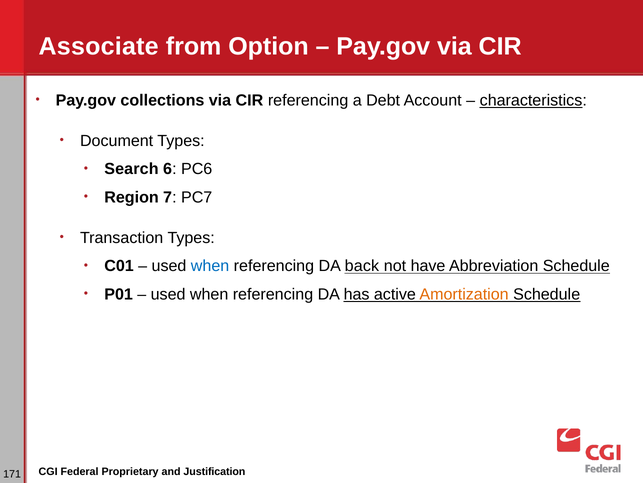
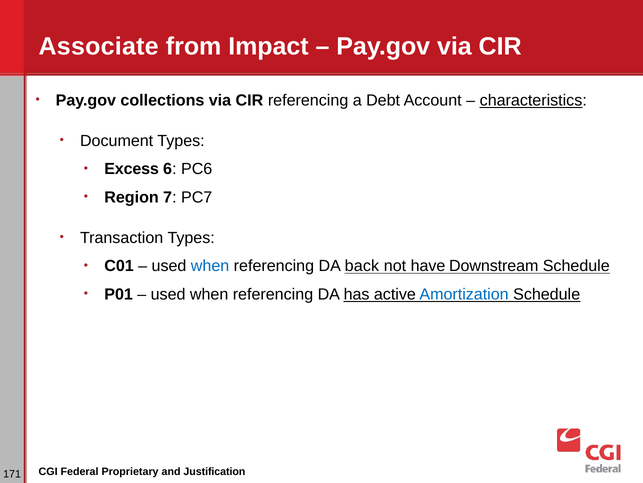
Option: Option -> Impact
Search: Search -> Excess
Abbreviation: Abbreviation -> Downstream
Amortization colour: orange -> blue
